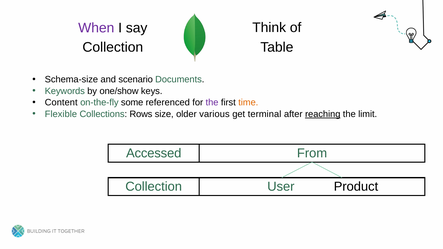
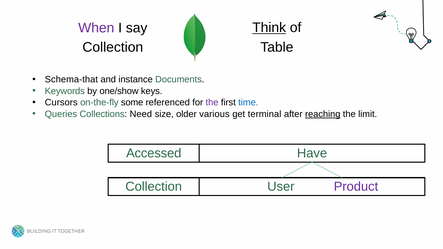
Think underline: none -> present
Schema-size: Schema-size -> Schema-that
scenario: scenario -> instance
Content: Content -> Cursors
time colour: orange -> blue
Flexible: Flexible -> Queries
Rows: Rows -> Need
From: From -> Have
Product colour: black -> purple
